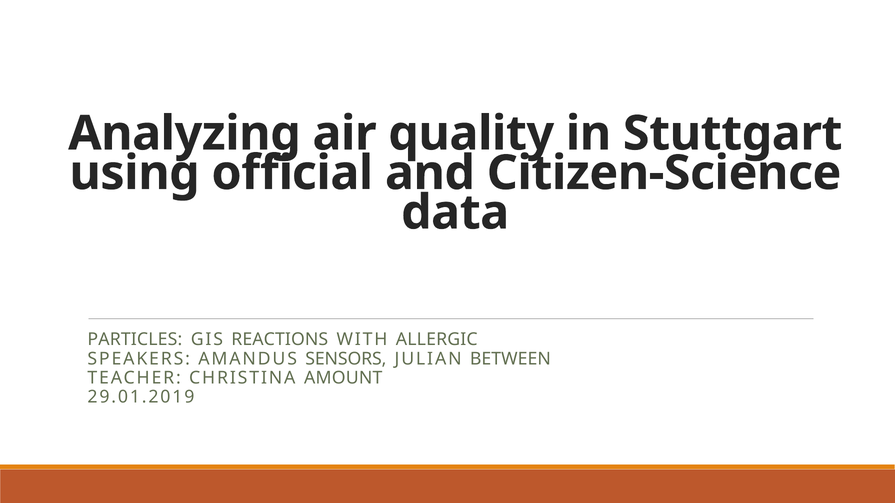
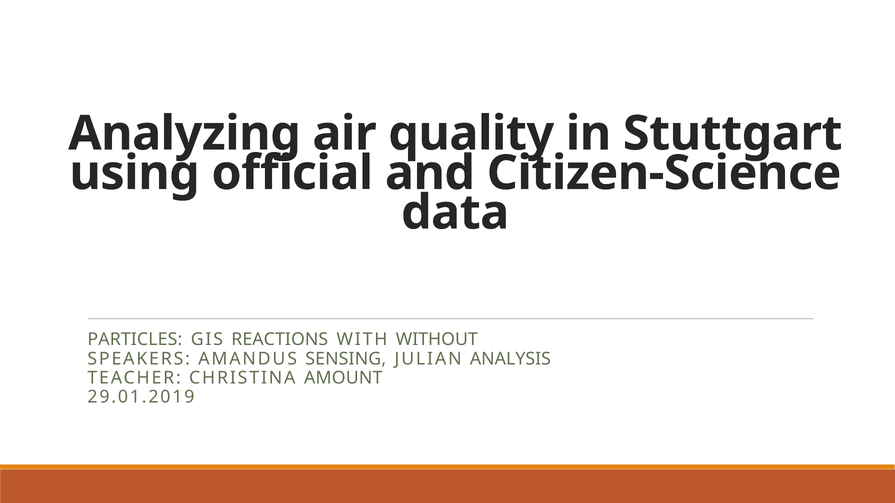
ALLERGIC: ALLERGIC -> WITHOUT
SENSORS: SENSORS -> SENSING
BETWEEN: BETWEEN -> ANALYSIS
